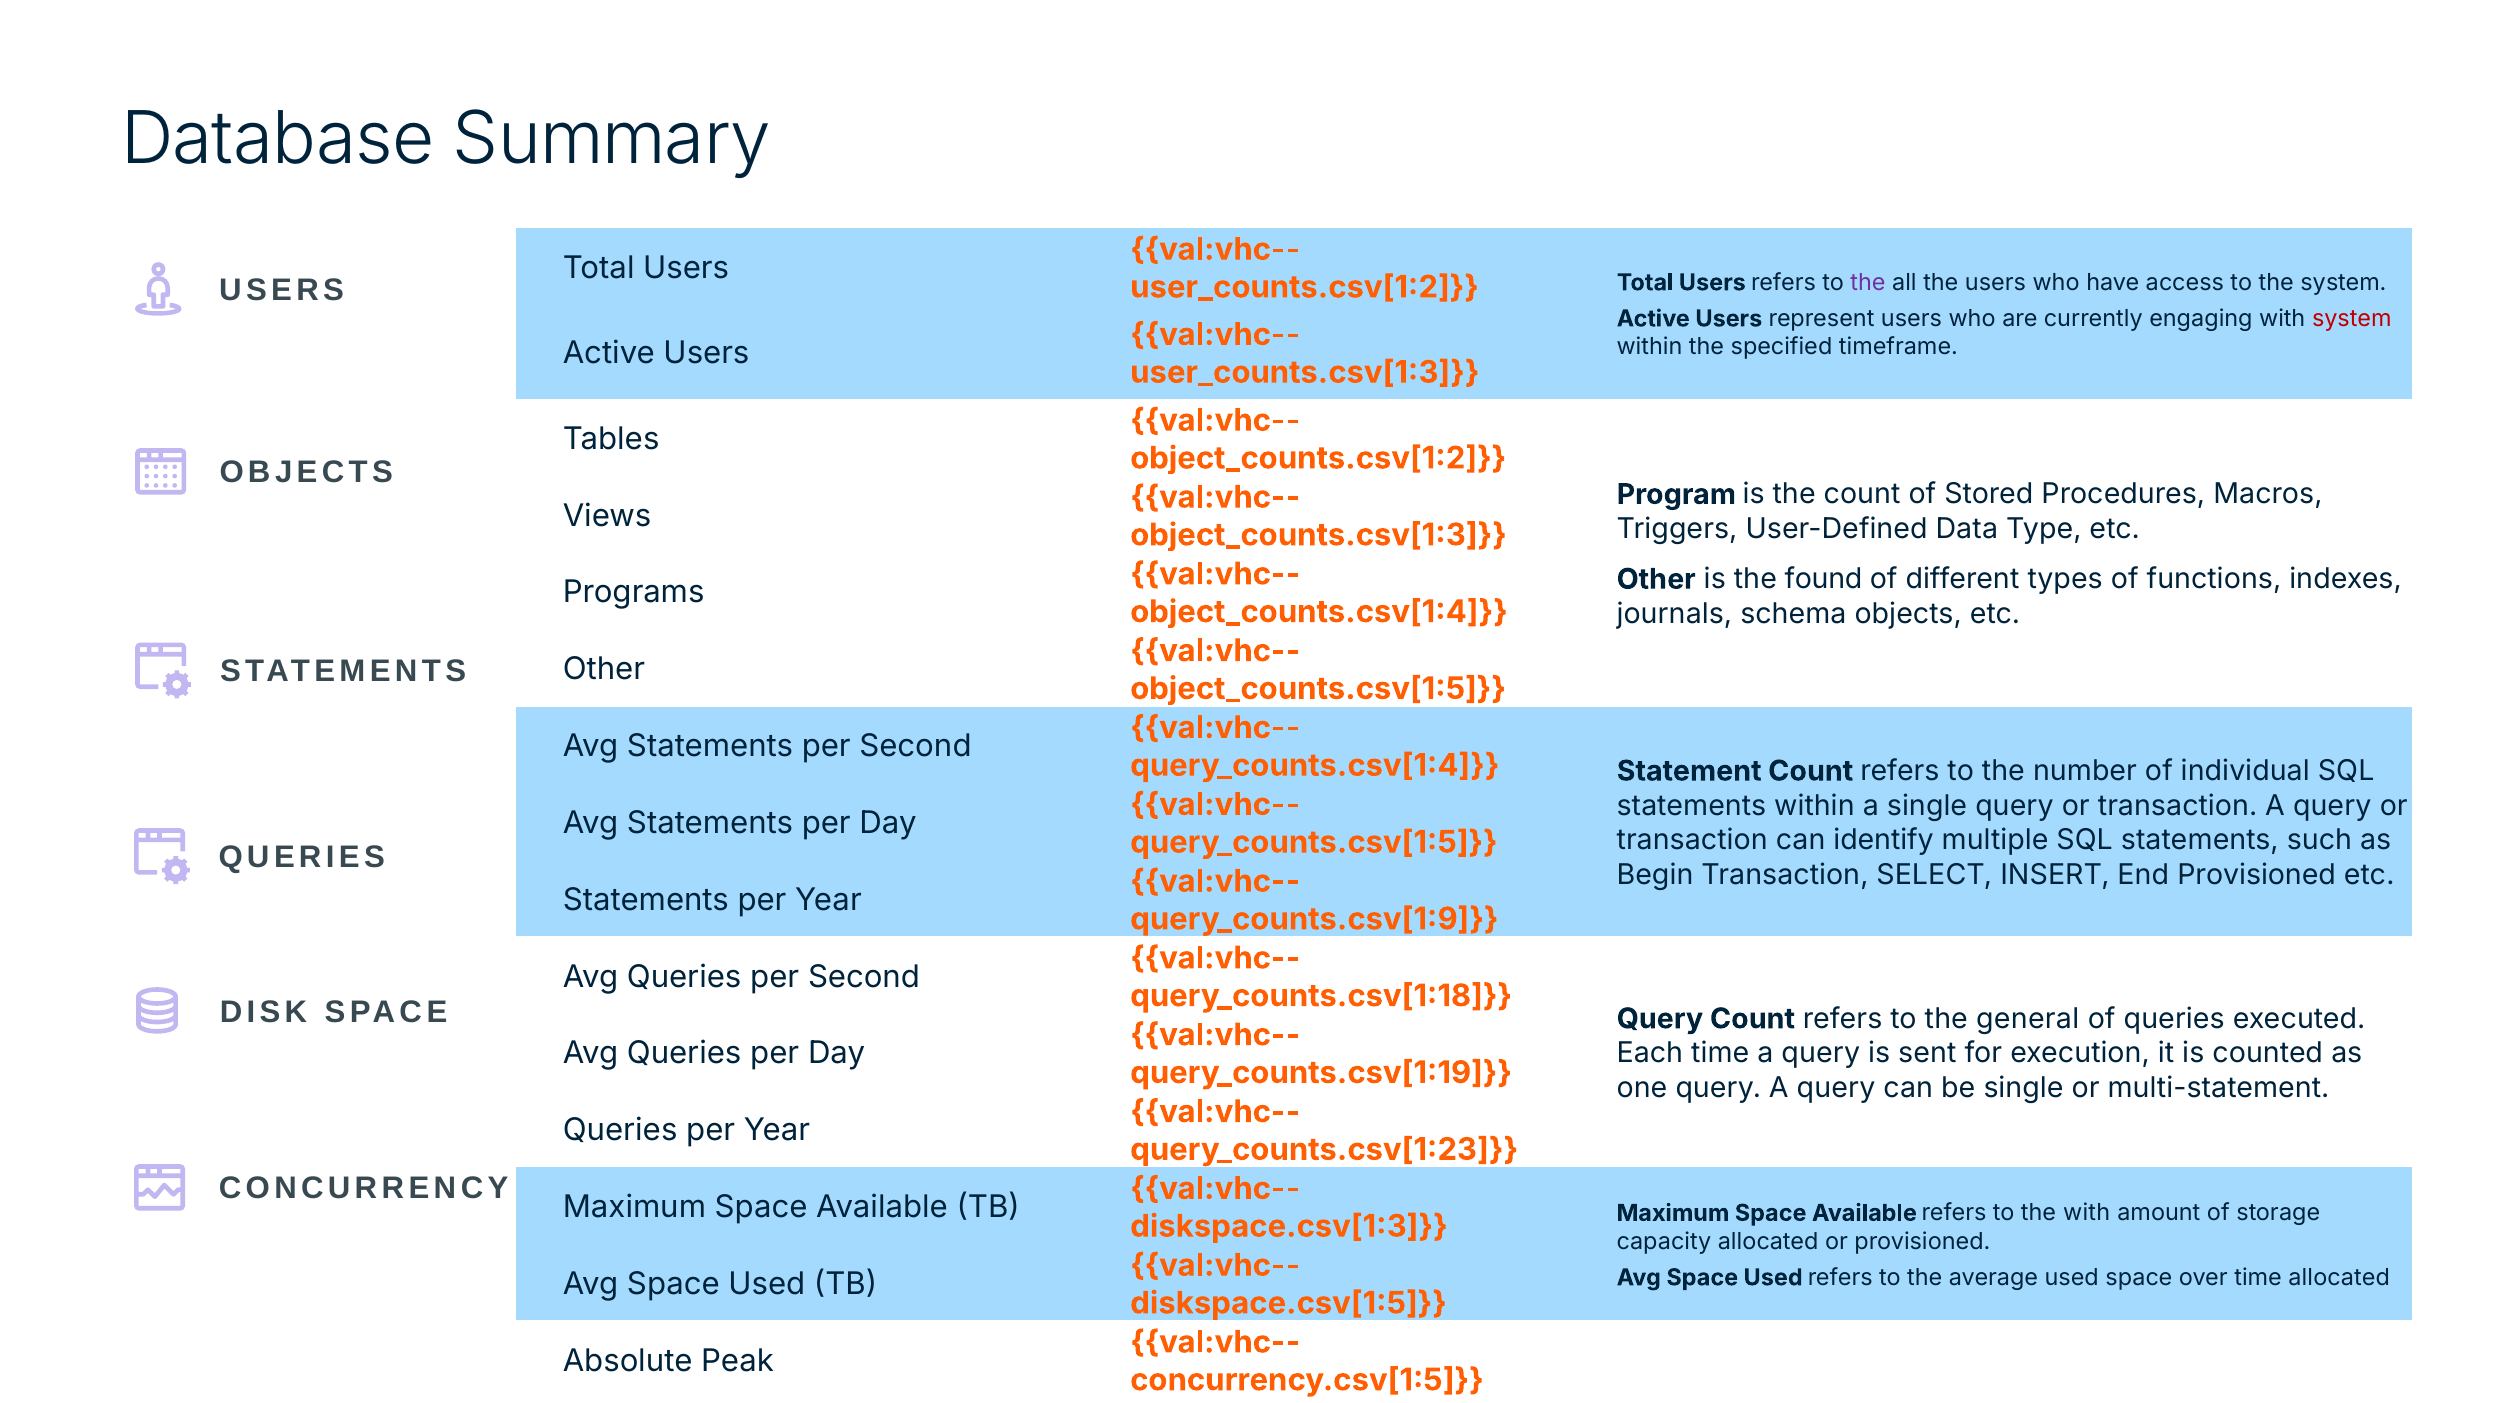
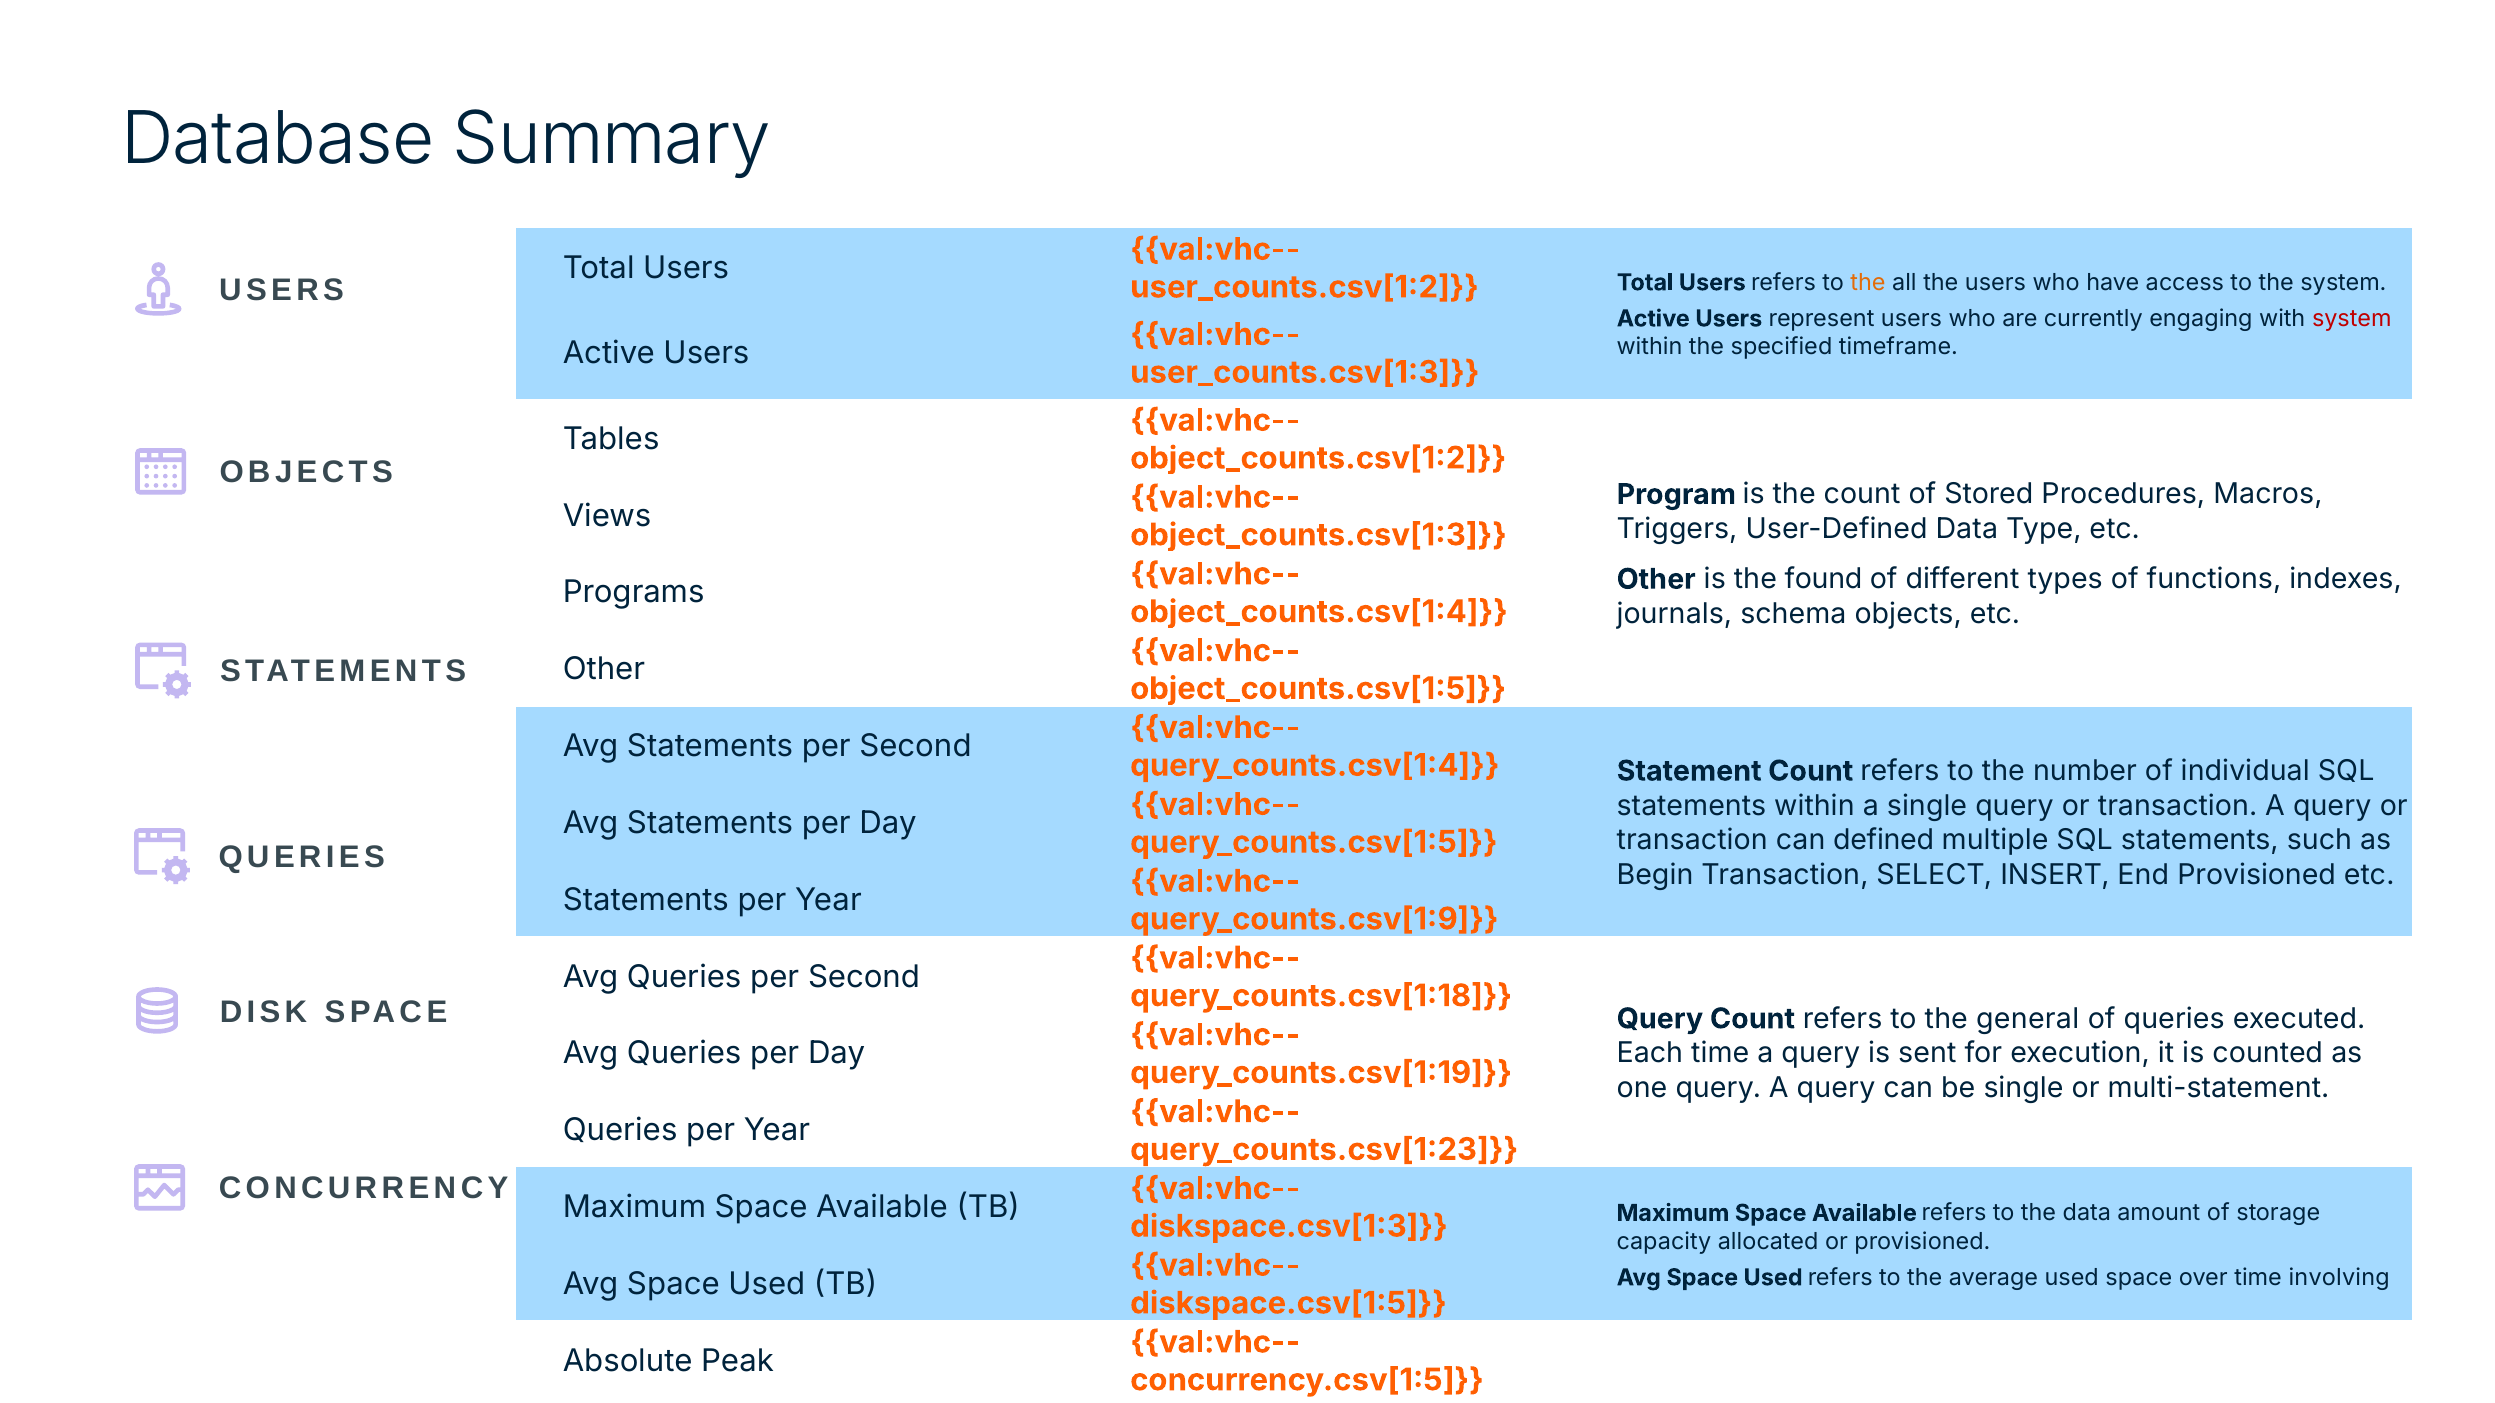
the at (1868, 283) colour: purple -> orange
can identify: identify -> defined
the with: with -> data
time allocated: allocated -> involving
